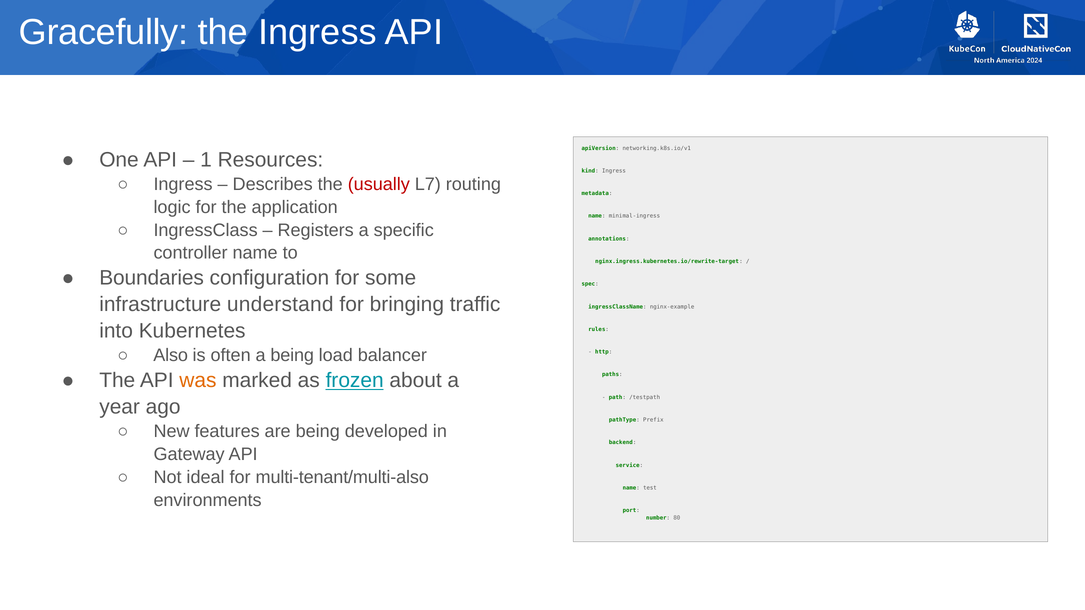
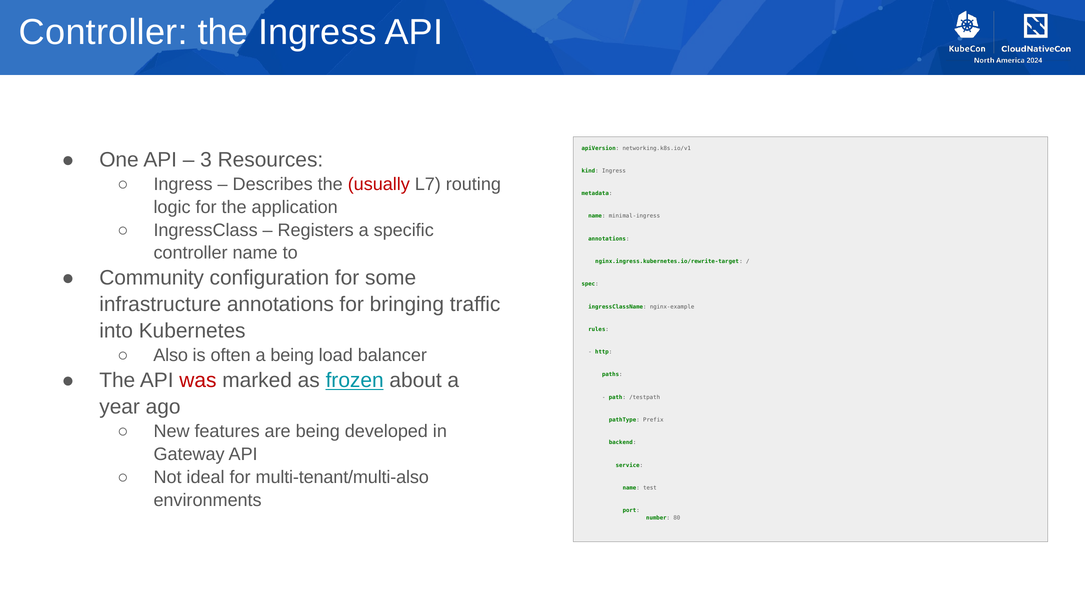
Gracefully at (104, 33): Gracefully -> Controller
1: 1 -> 3
Boundaries: Boundaries -> Community
infrastructure understand: understand -> annotations
was colour: orange -> red
